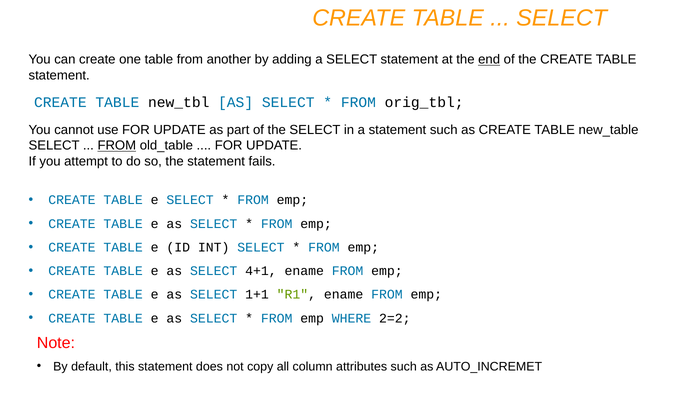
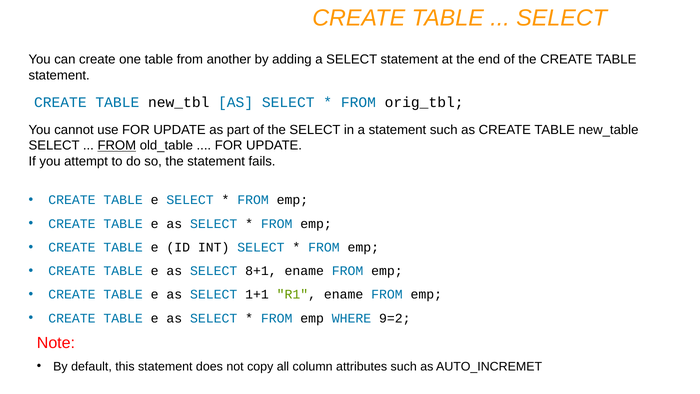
end underline: present -> none
4+1: 4+1 -> 8+1
2=2: 2=2 -> 9=2
